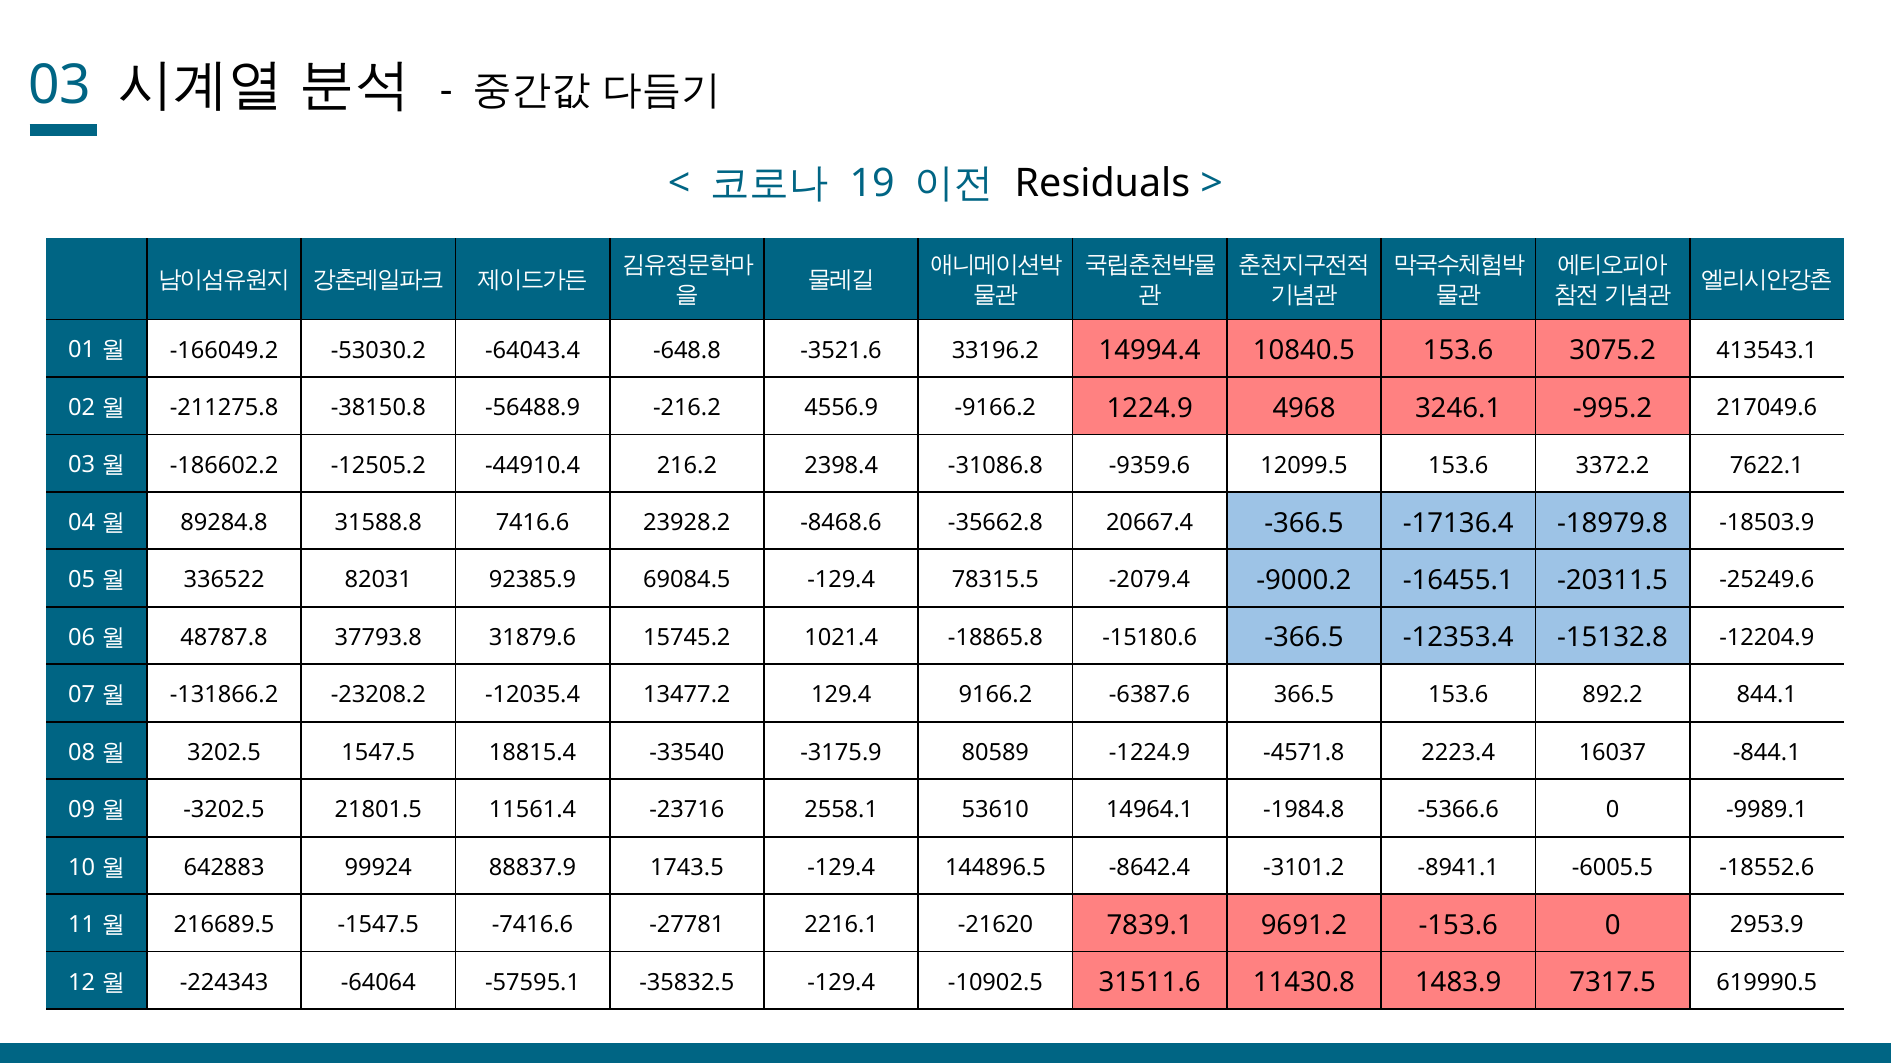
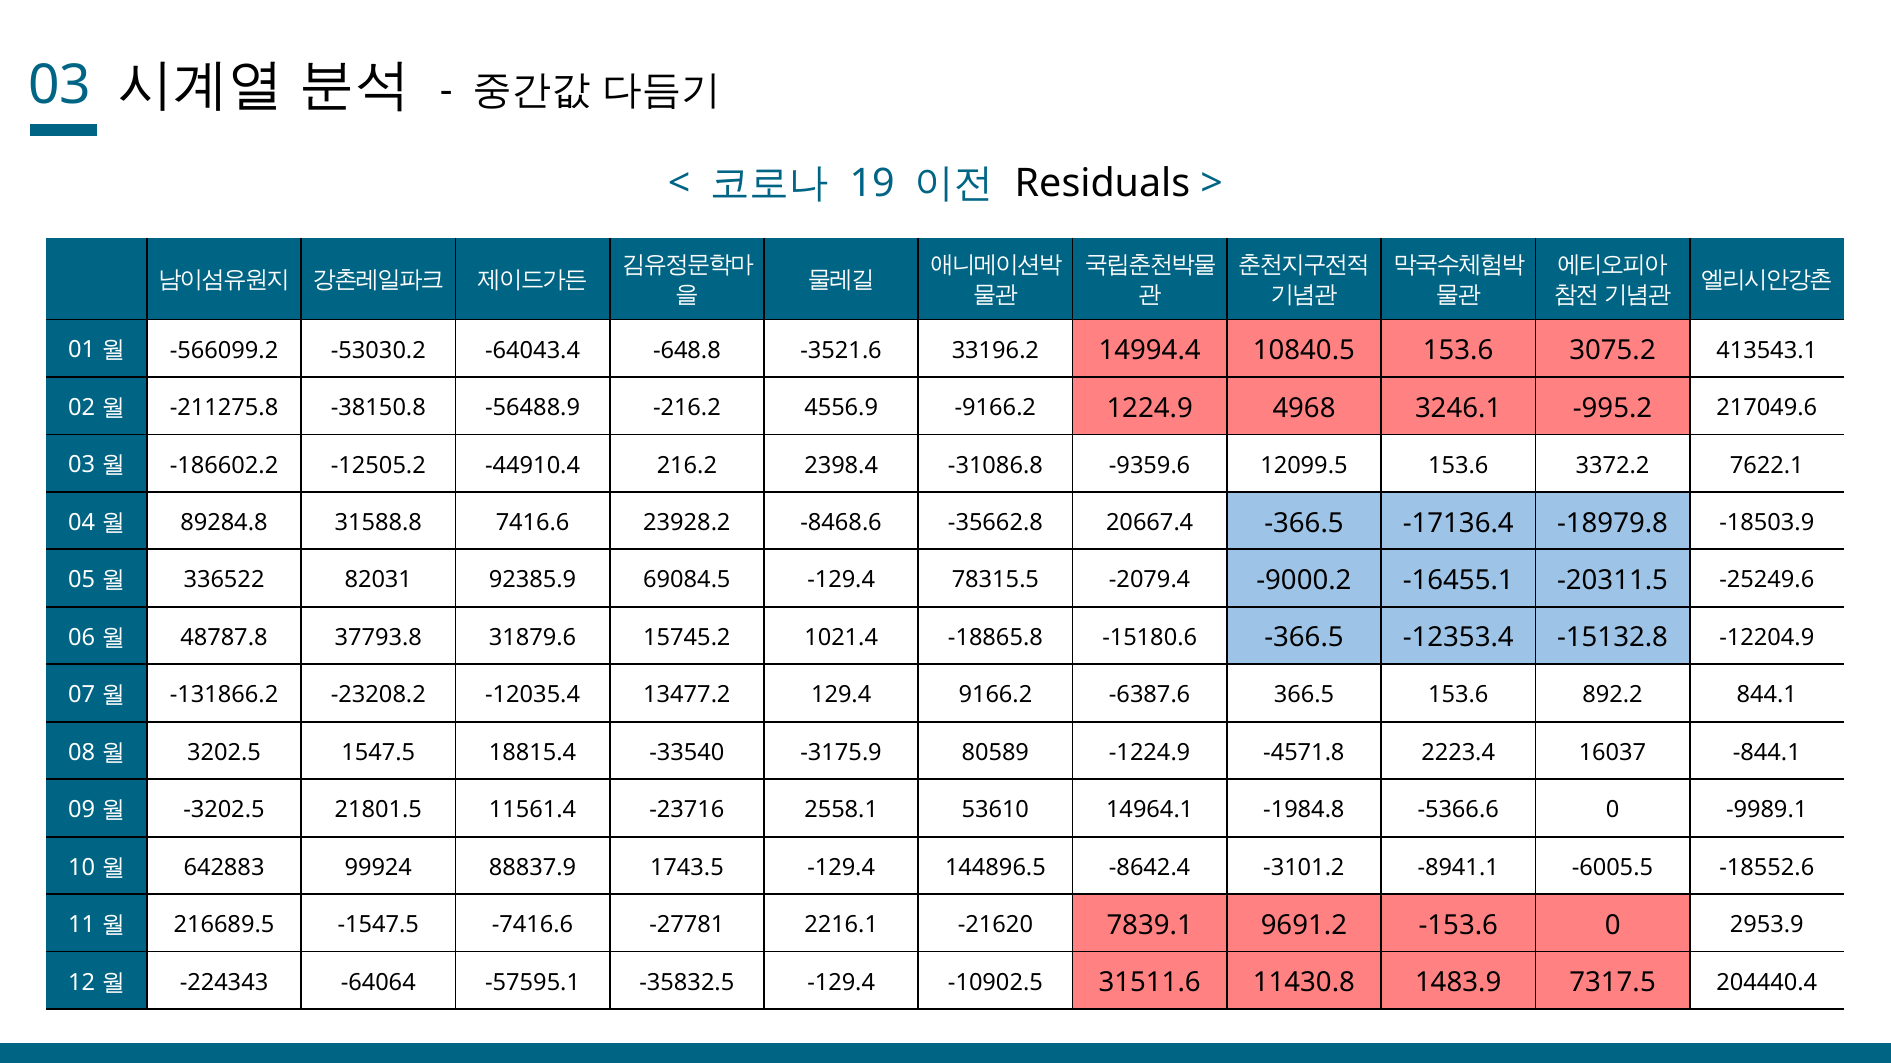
-166049.2: -166049.2 -> -566099.2
619990.5: 619990.5 -> 204440.4
